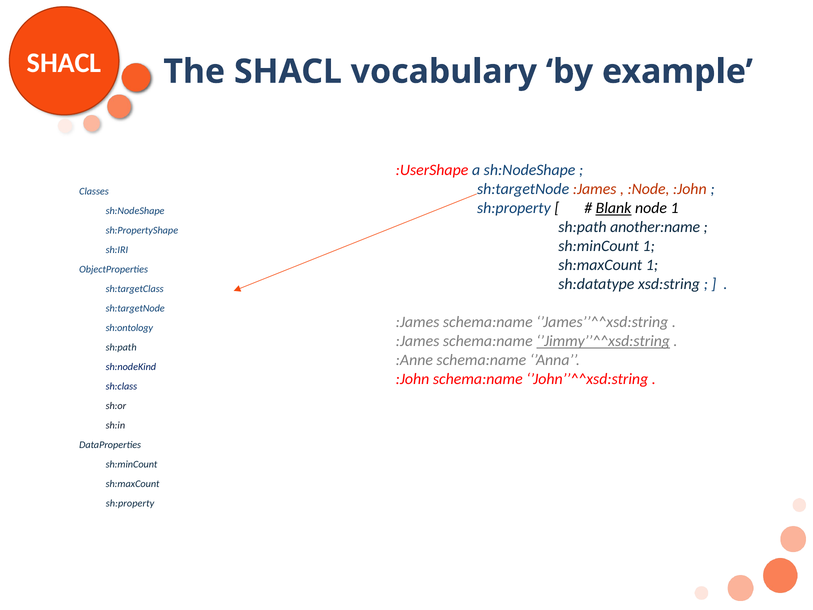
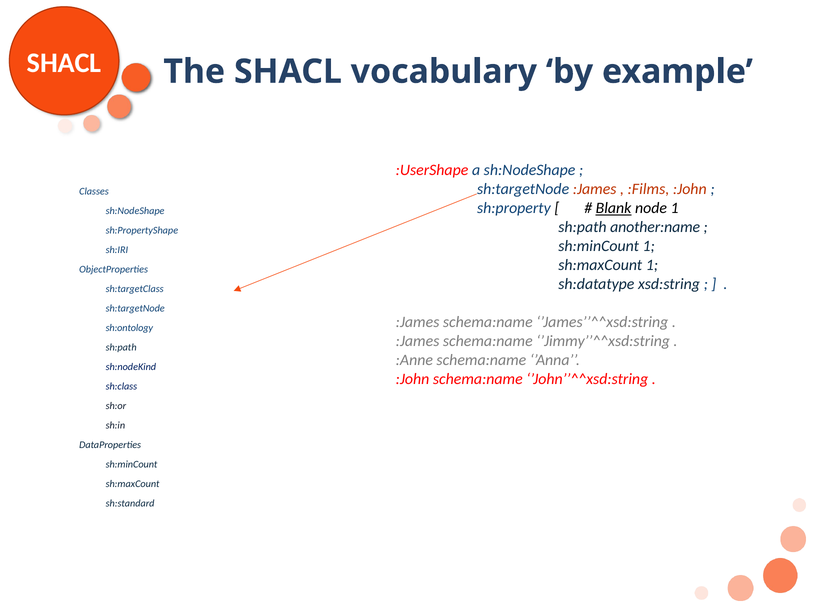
:Node: :Node -> :Films
’Jimmy’’^^xsd:string underline: present -> none
sh:property at (130, 503): sh:property -> sh:standard
